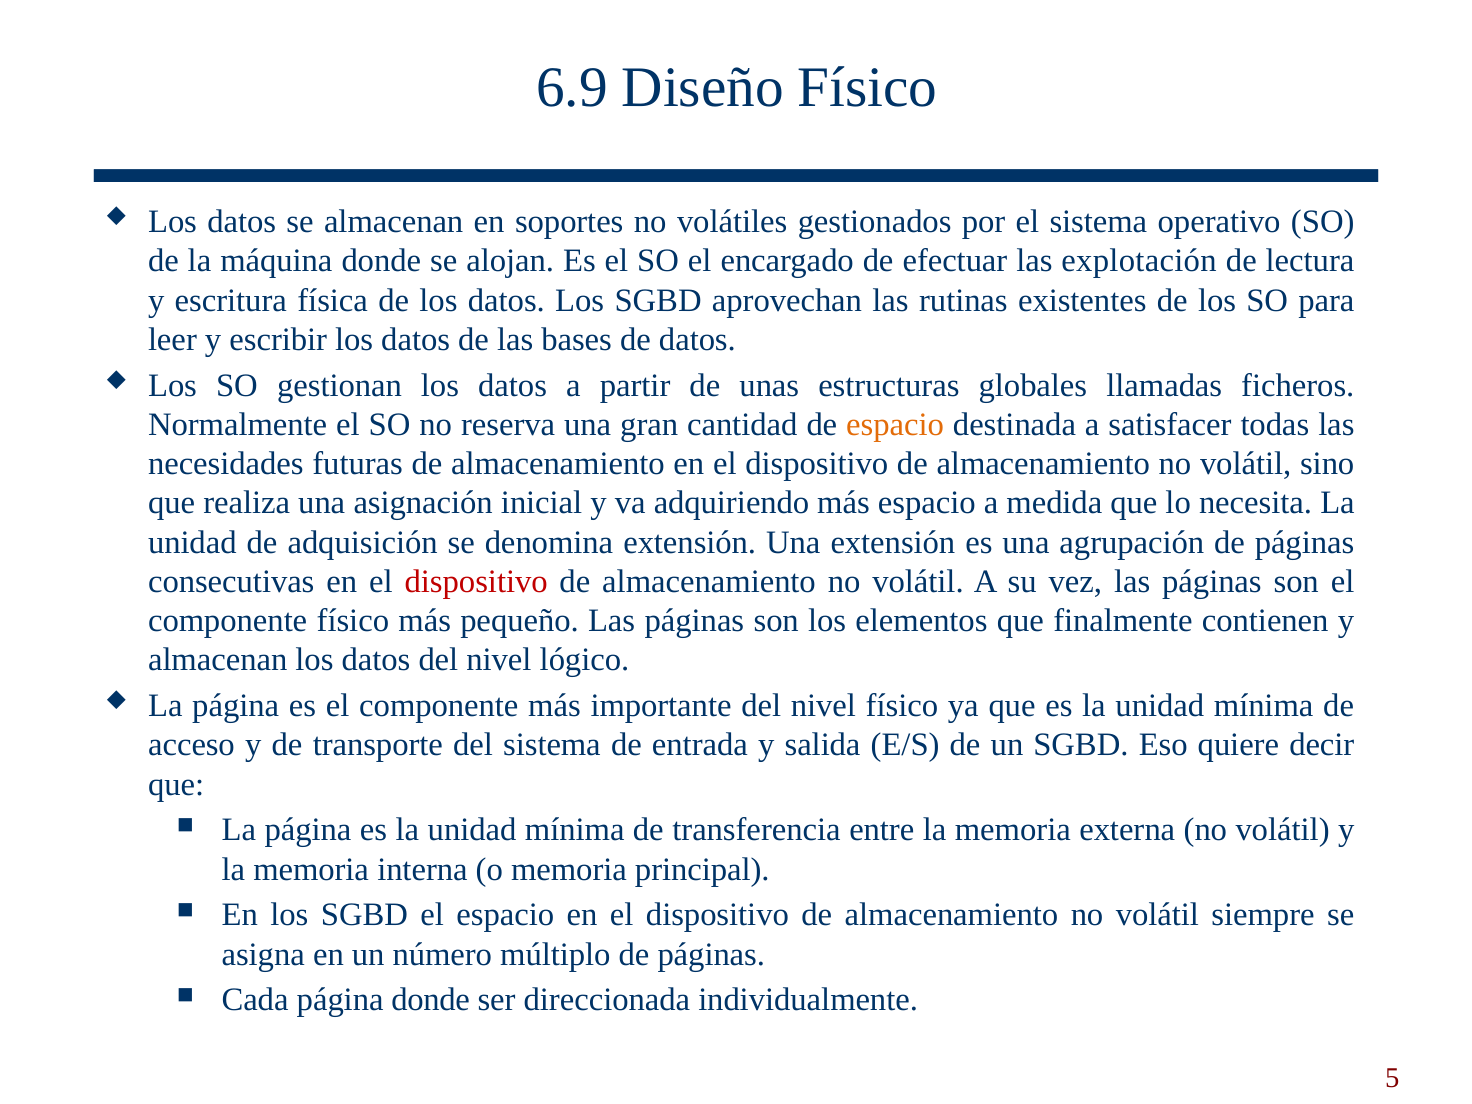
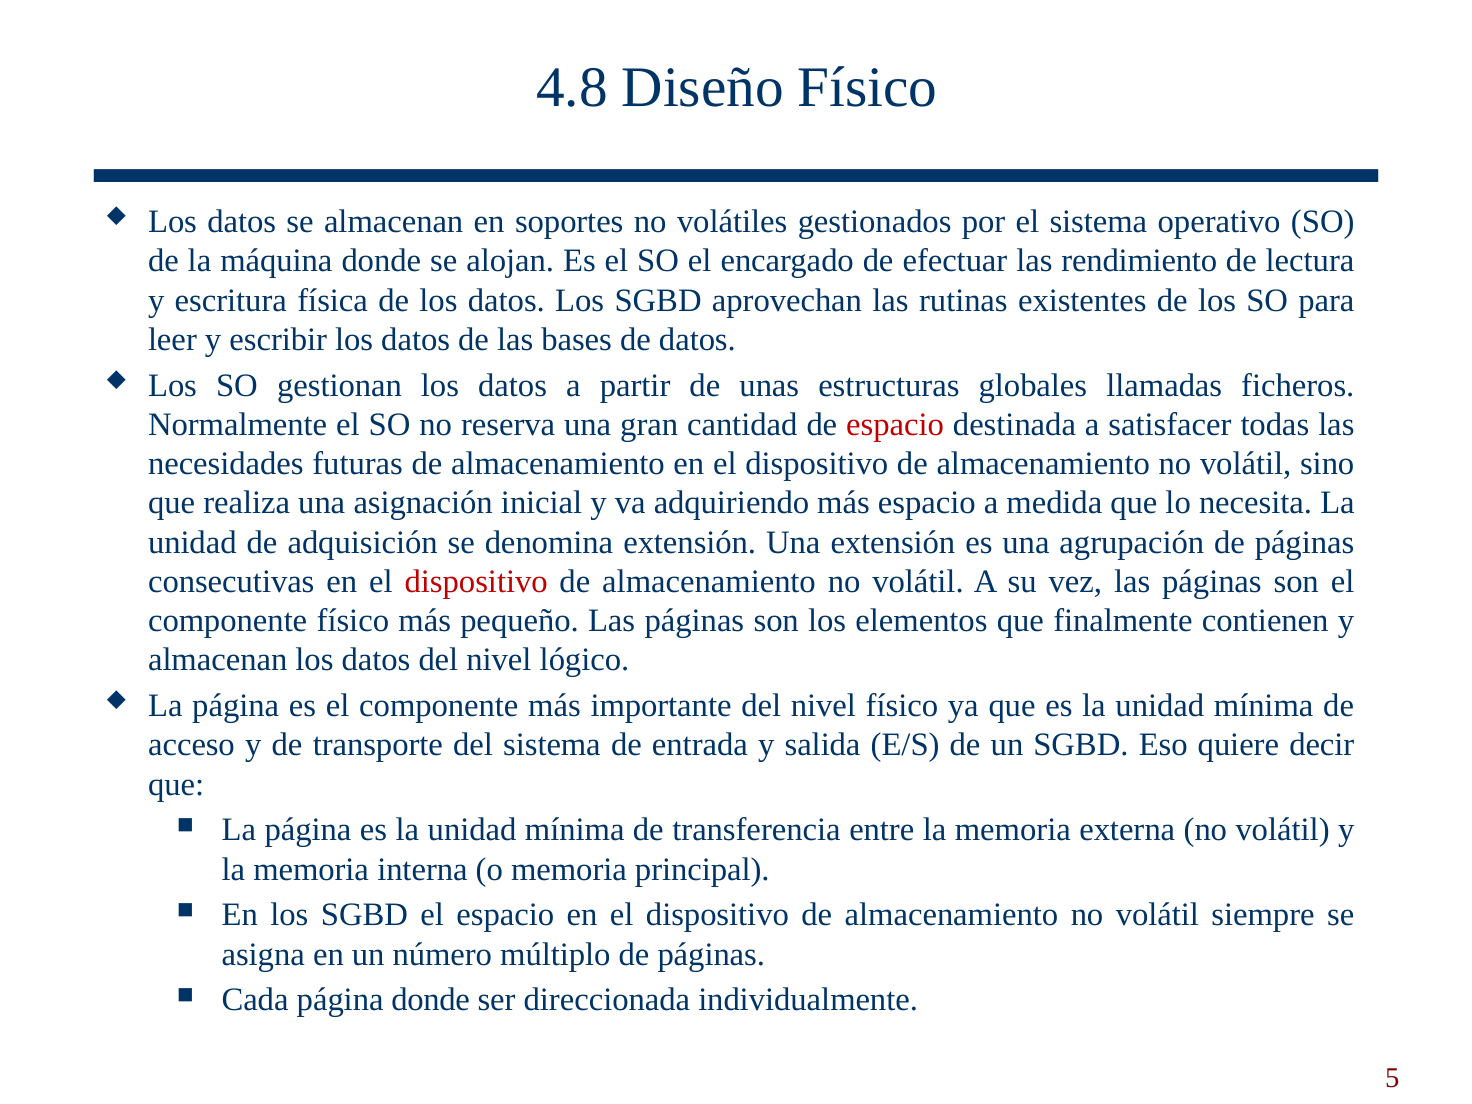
6.9: 6.9 -> 4.8
explotación: explotación -> rendimiento
espacio at (895, 425) colour: orange -> red
